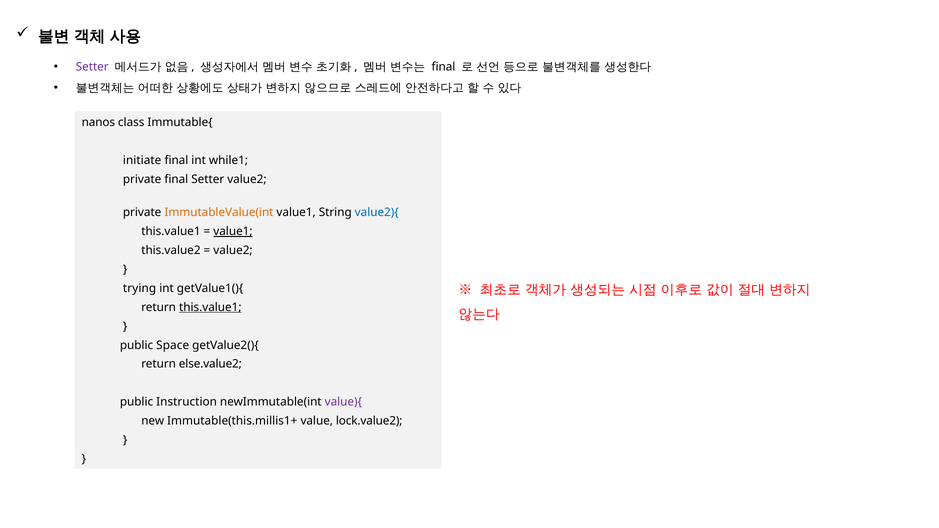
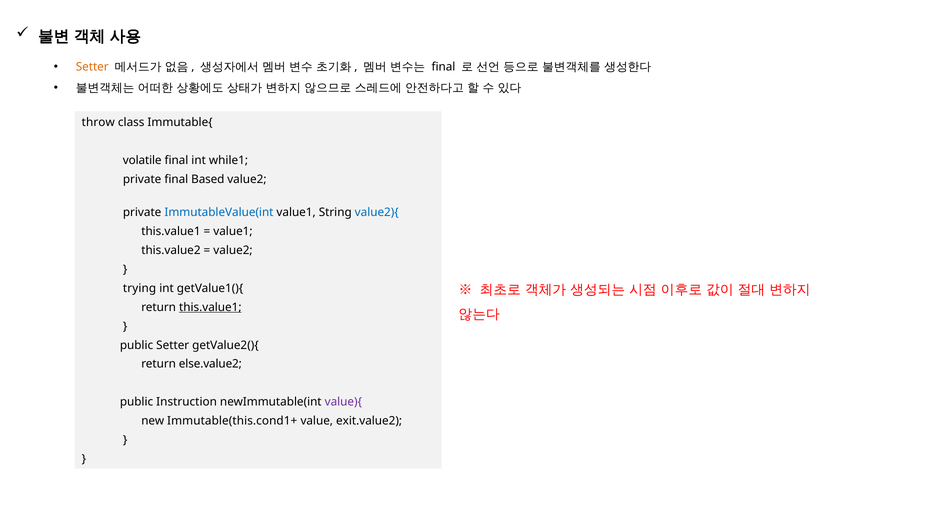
Setter at (92, 67) colour: purple -> orange
nanos: nanos -> throw
initiate: initiate -> volatile
final Setter: Setter -> Based
ImmutableValue(int colour: orange -> blue
value1 at (233, 231) underline: present -> none
public Space: Space -> Setter
Immutable(this.millis1+: Immutable(this.millis1+ -> Immutable(this.cond1+
lock.value2: lock.value2 -> exit.value2
